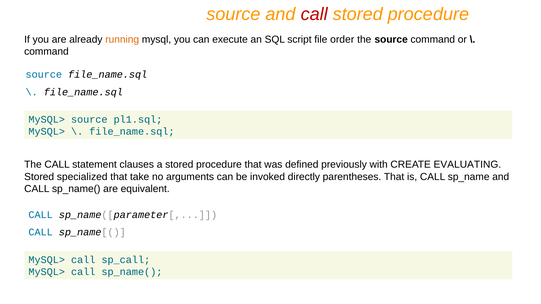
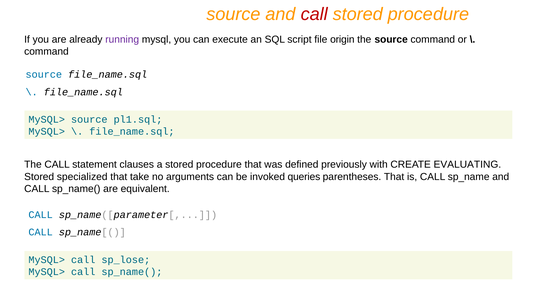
running colour: orange -> purple
order: order -> origin
directly: directly -> queries
sp_call: sp_call -> sp_lose
